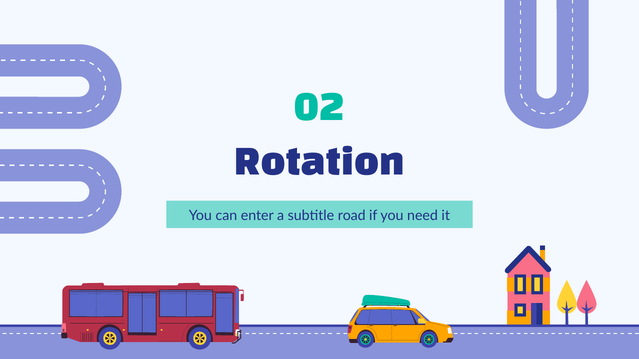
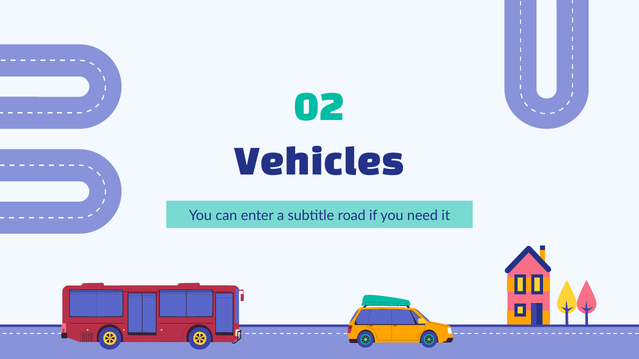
Rotation: Rotation -> Vehicles
